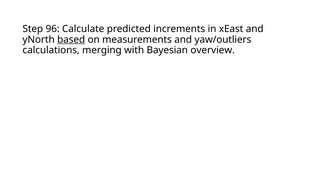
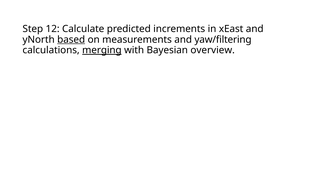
96: 96 -> 12
yaw/outliers: yaw/outliers -> yaw/filtering
merging underline: none -> present
